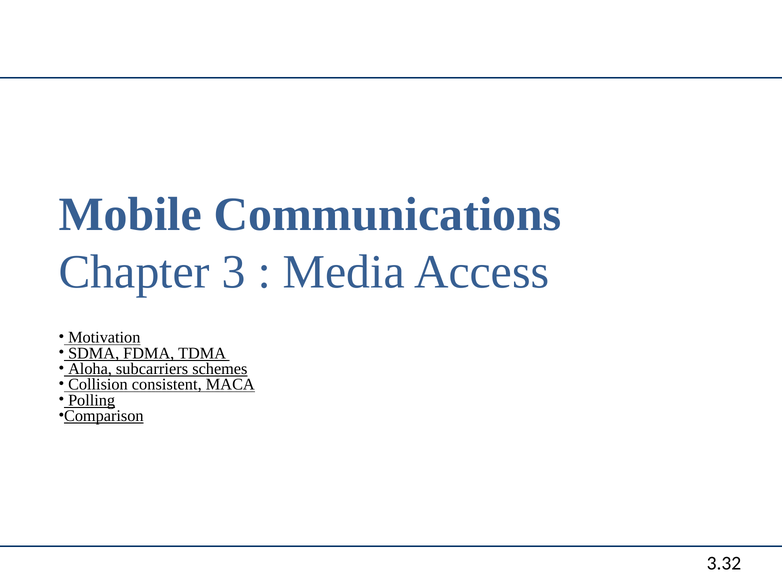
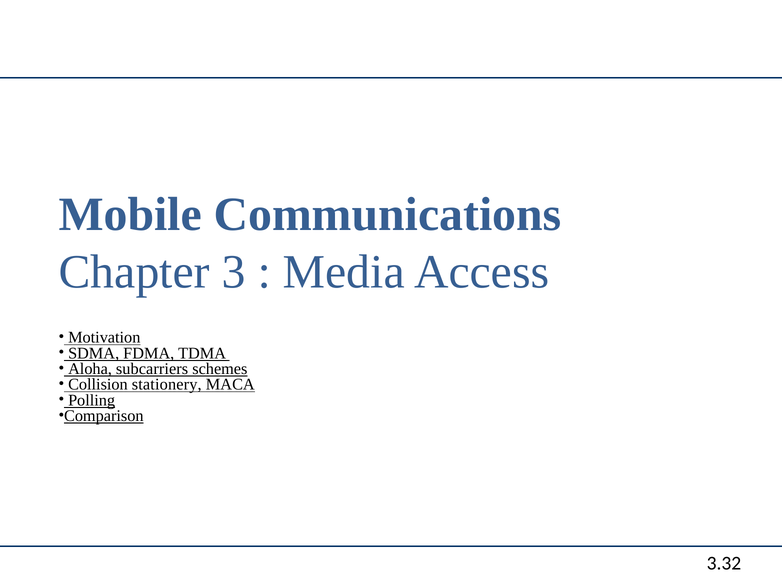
consistent: consistent -> stationery
